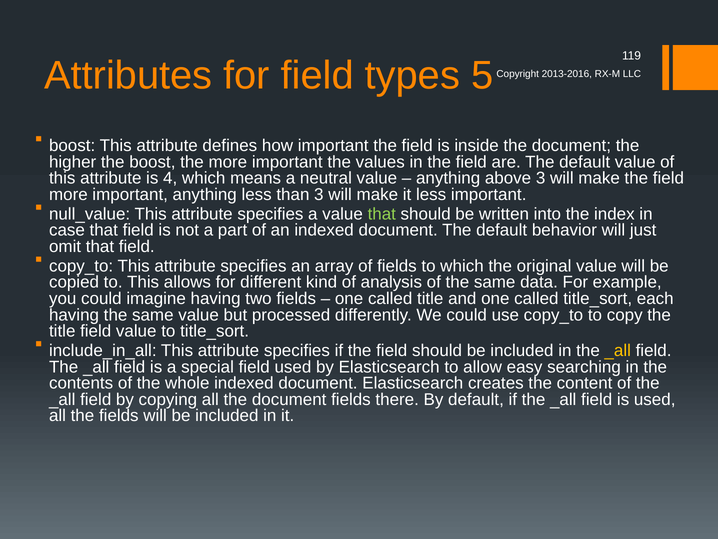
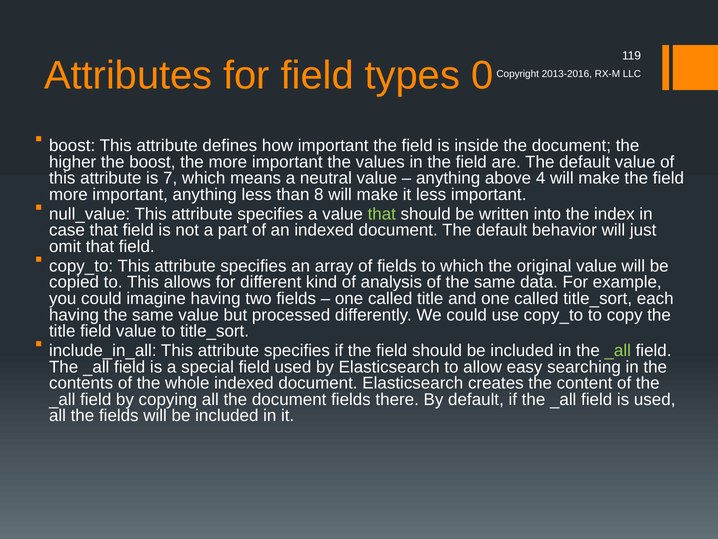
5: 5 -> 0
4: 4 -> 7
above 3: 3 -> 4
than 3: 3 -> 8
_all at (618, 350) colour: yellow -> light green
